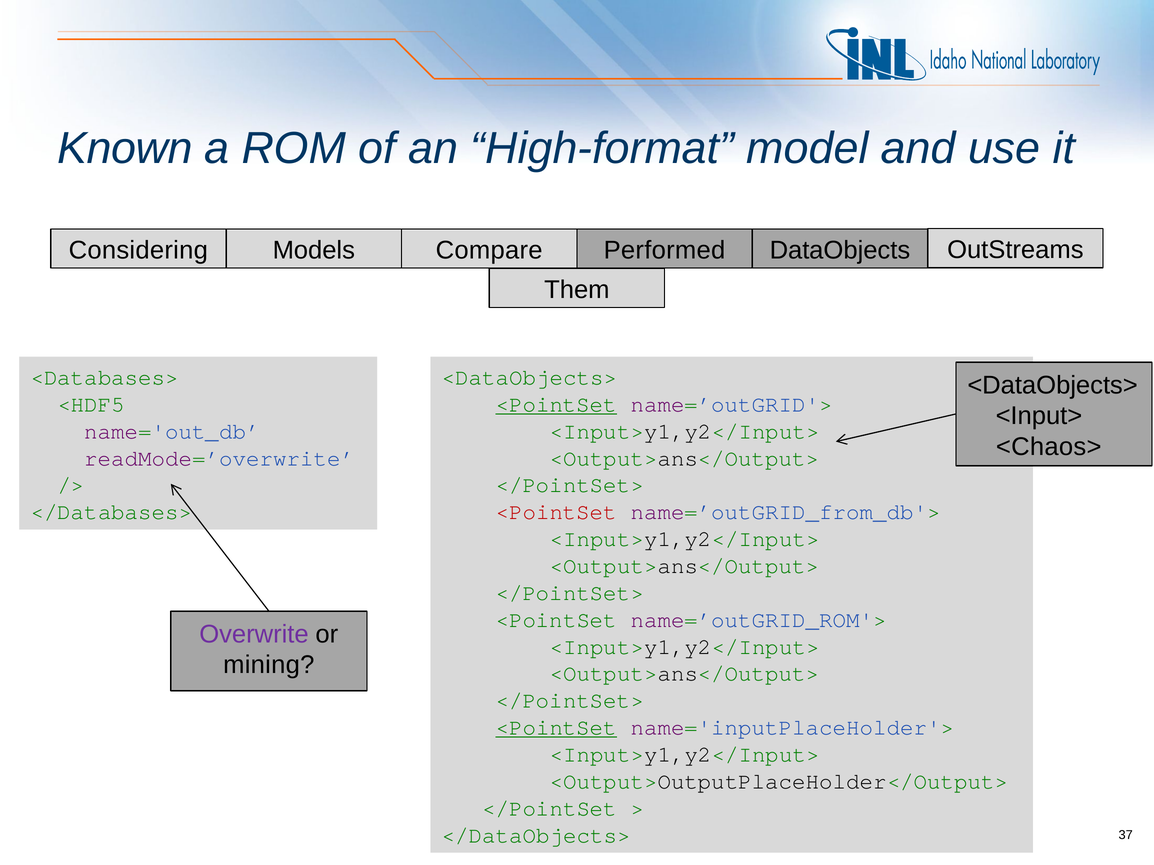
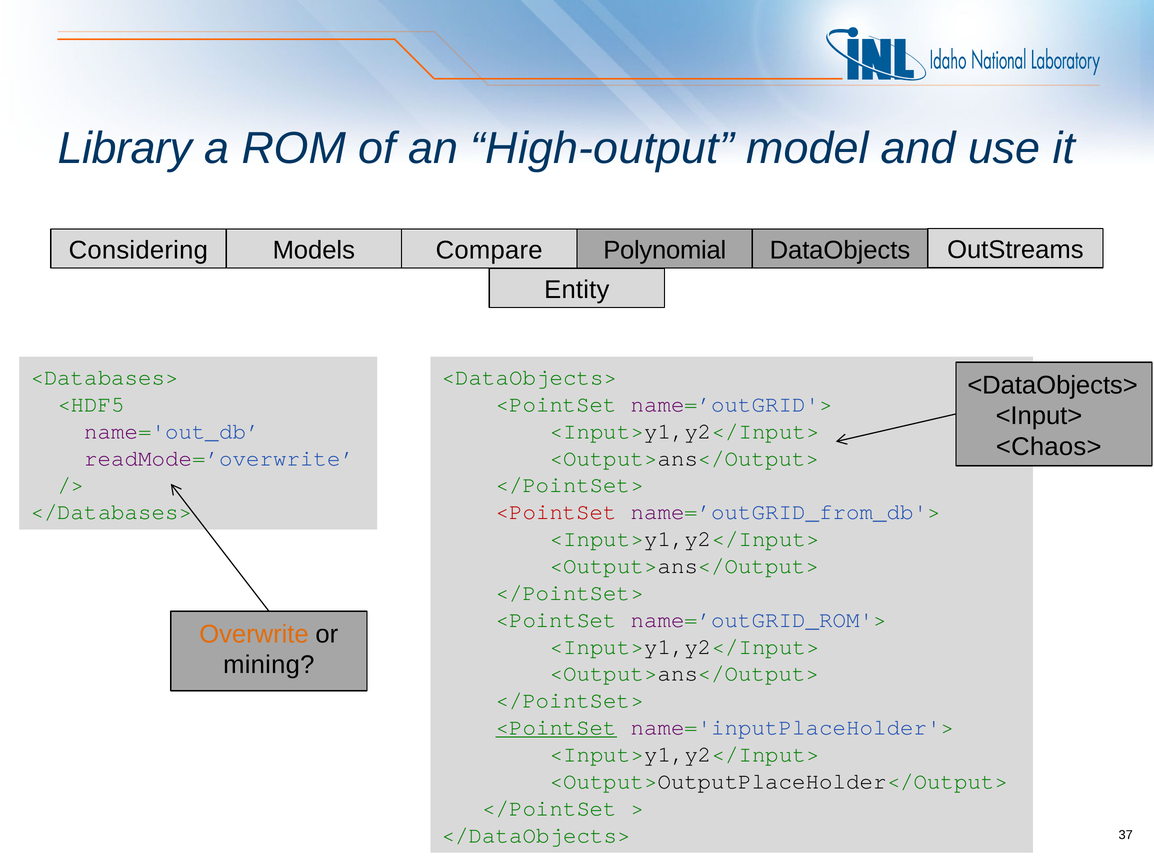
Known: Known -> Library
High-format: High-format -> High-output
Performed: Performed -> Polynomial
Them: Them -> Entity
<PointSet at (556, 405) underline: present -> none
Overwrite colour: purple -> orange
